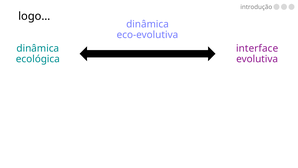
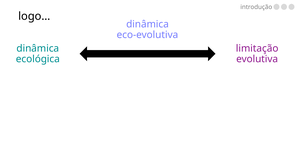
interface: interface -> limitação
